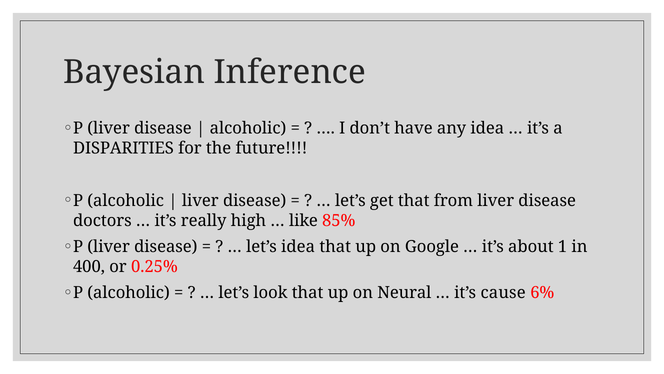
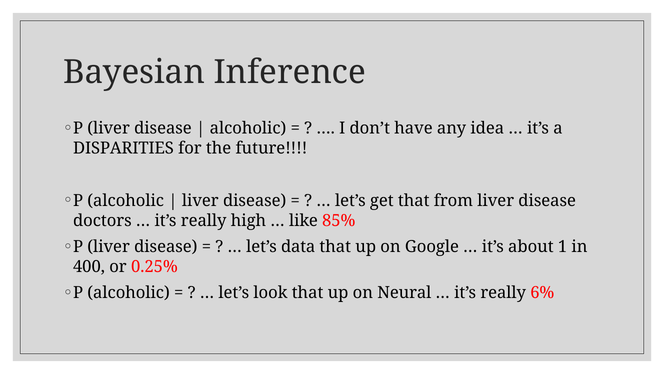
let’s idea: idea -> data
cause at (503, 293): cause -> really
